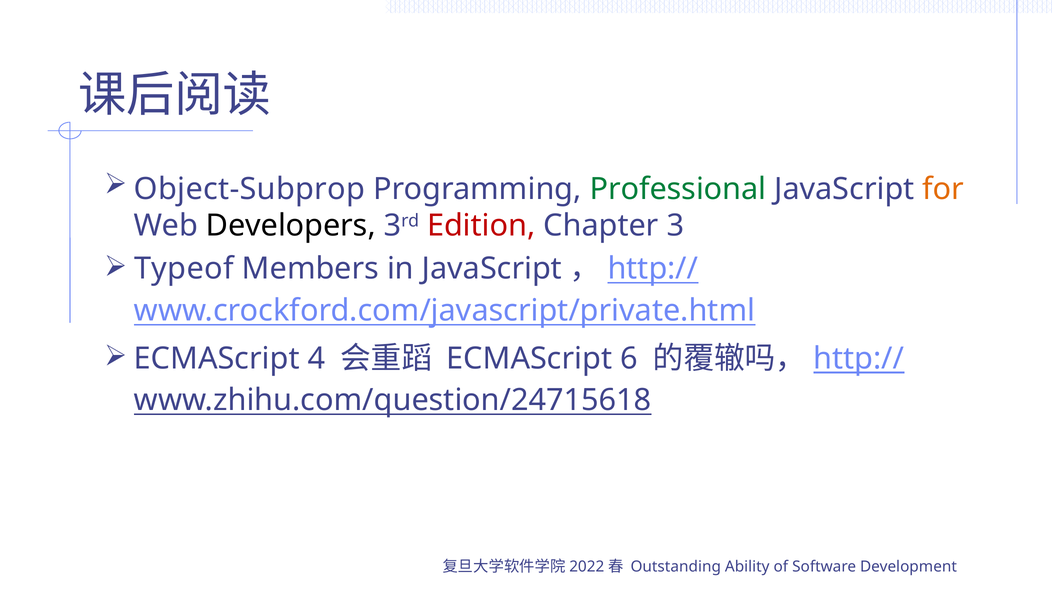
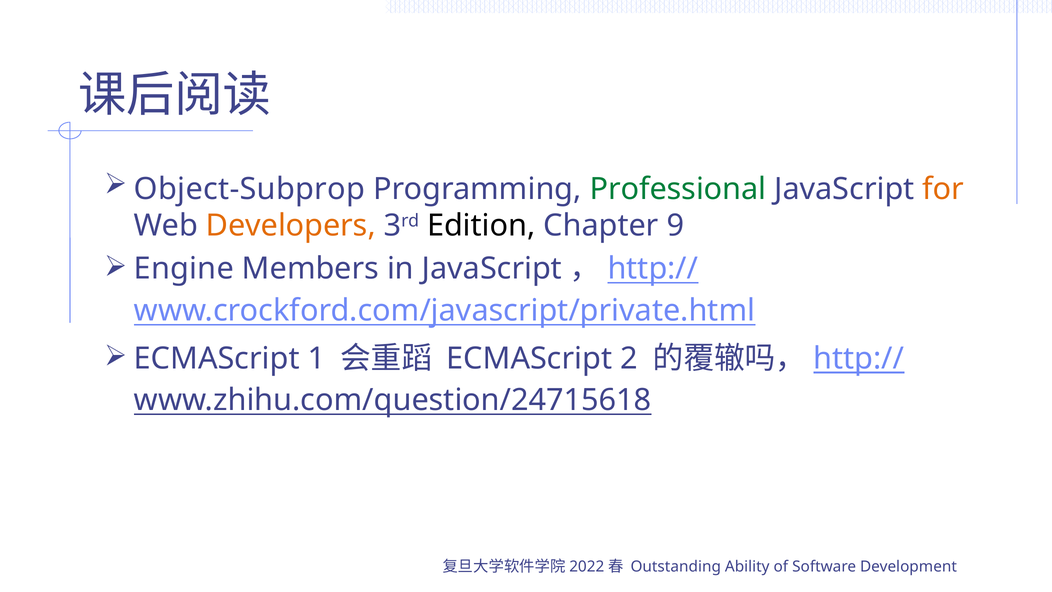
Developers colour: black -> orange
Edition colour: red -> black
3: 3 -> 9
Typeof: Typeof -> Engine
4: 4 -> 1
6: 6 -> 2
